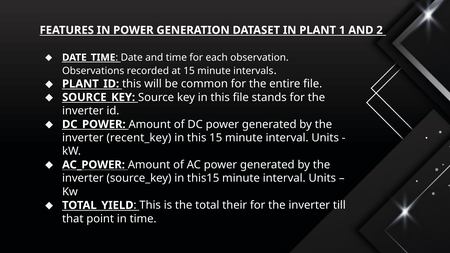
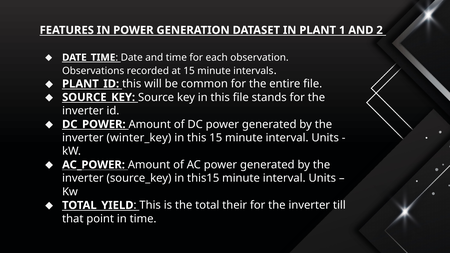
recent_key: recent_key -> winter_key
